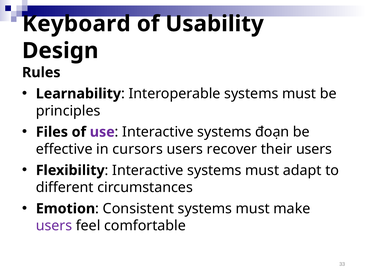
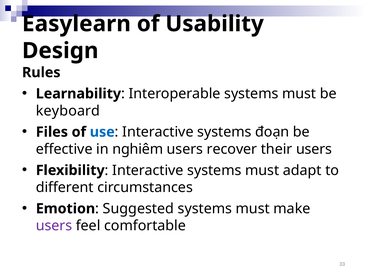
Keyboard: Keyboard -> Easylearn
principles: principles -> keyboard
use colour: purple -> blue
cursors: cursors -> nghiêm
Consistent: Consistent -> Suggested
